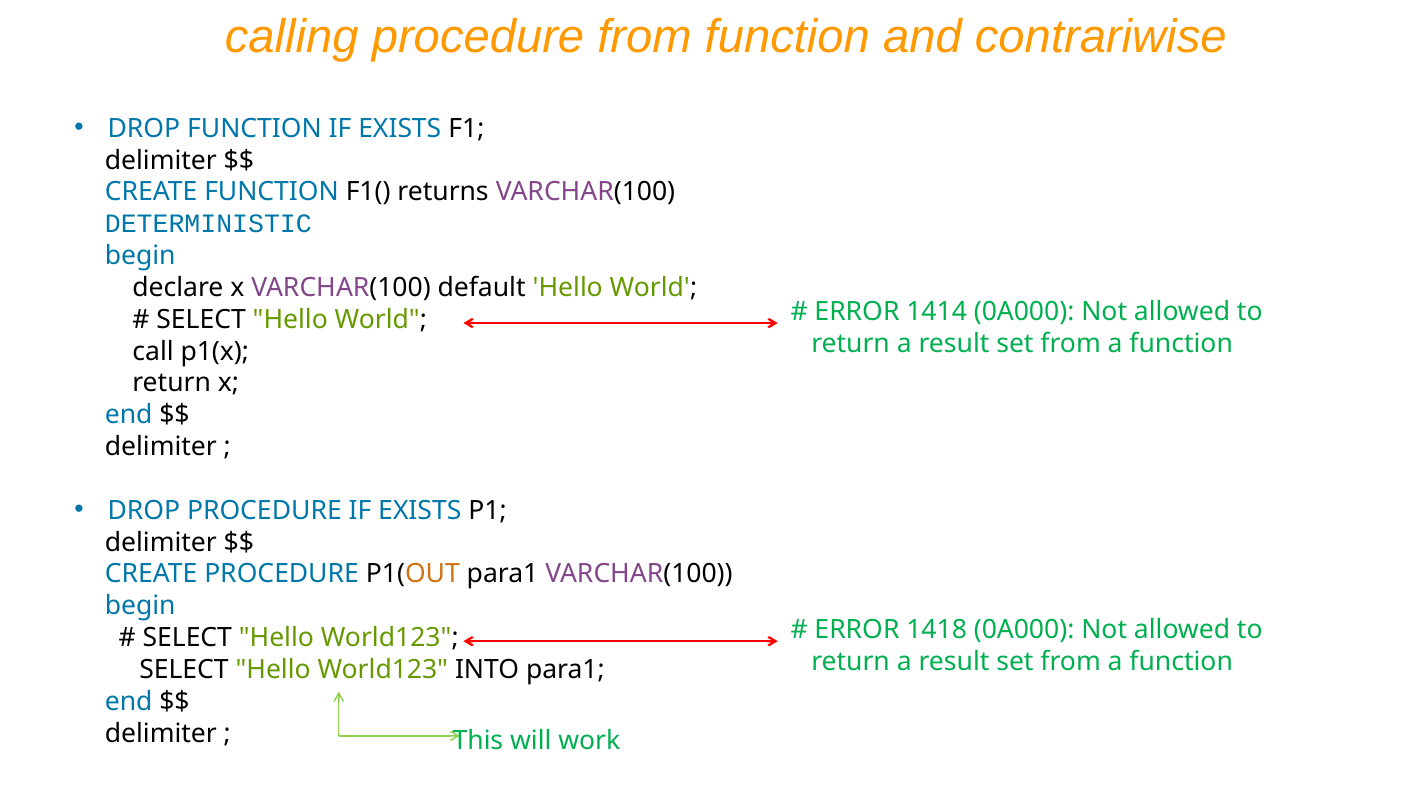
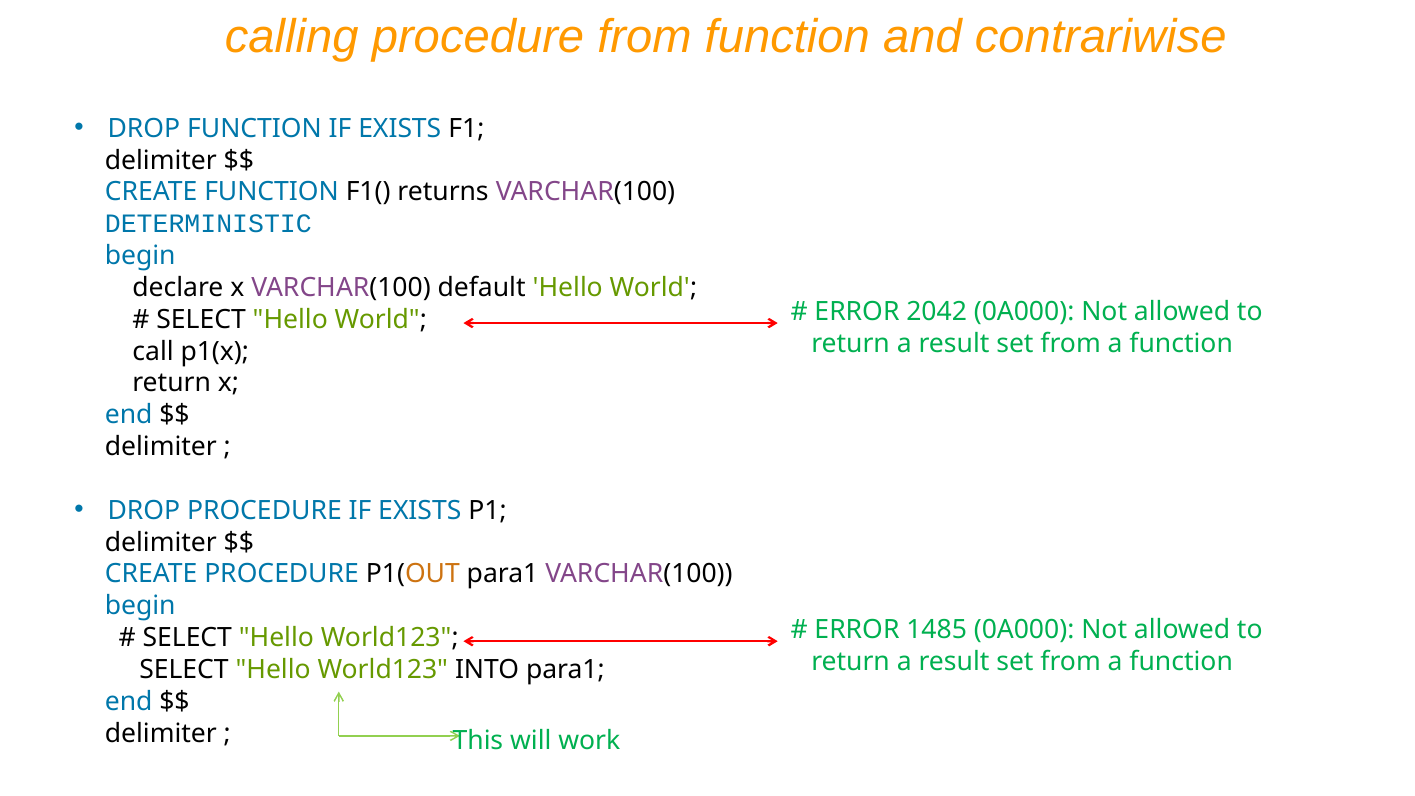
1414: 1414 -> 2042
1418: 1418 -> 1485
